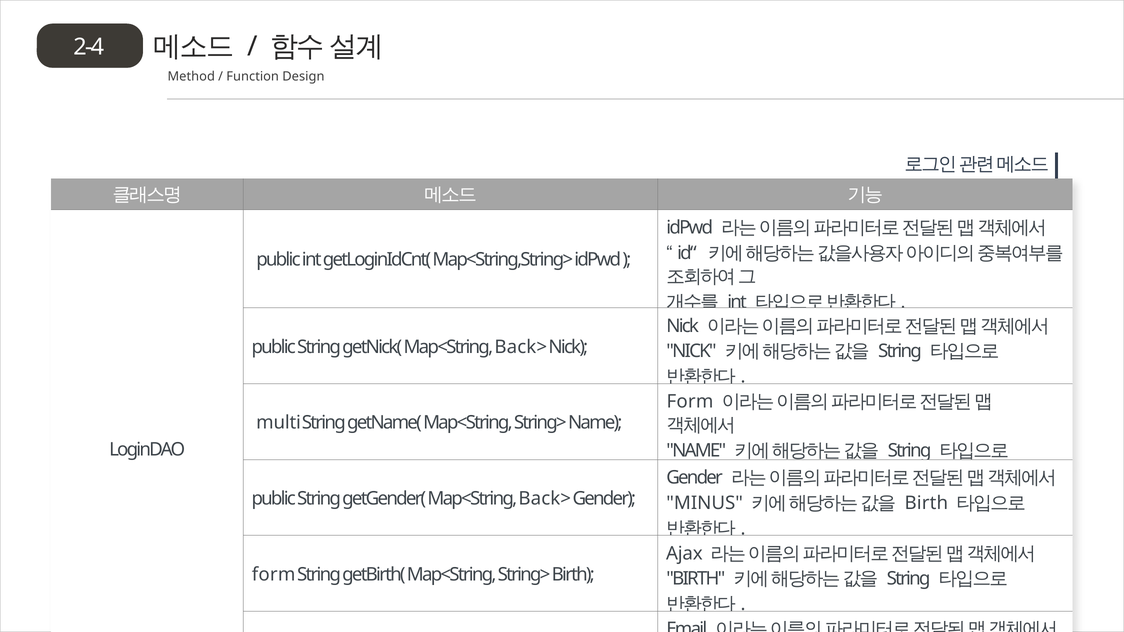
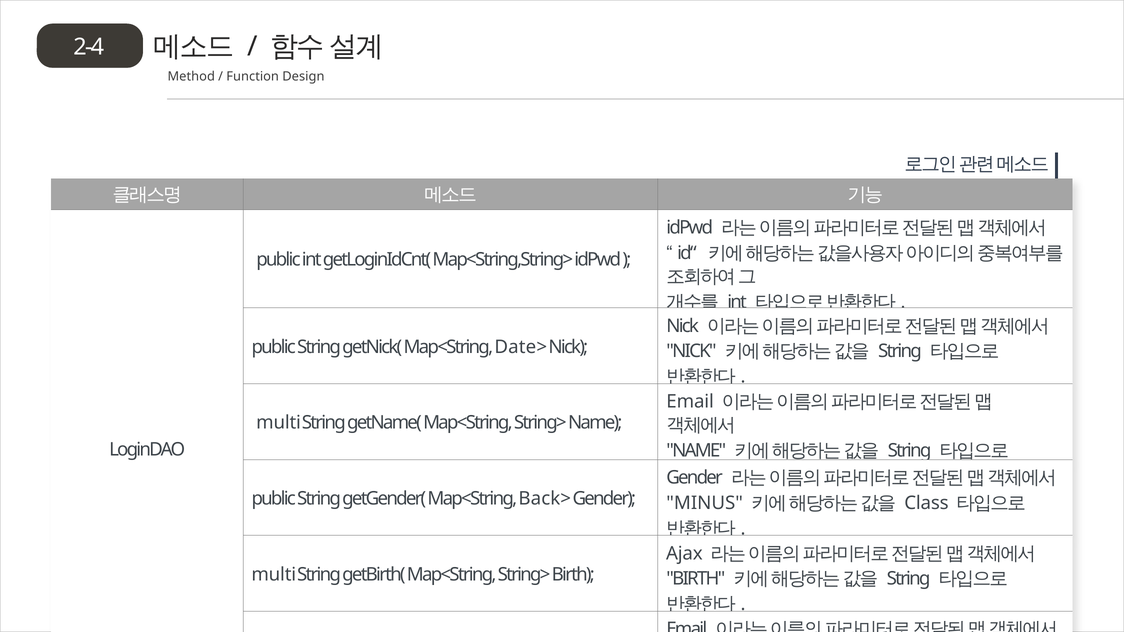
getNick( Map<String Back>: Back> -> Date>
Form at (690, 402): Form -> Email
Birth at (926, 503): Birth -> Class
form at (274, 575): form -> multi
